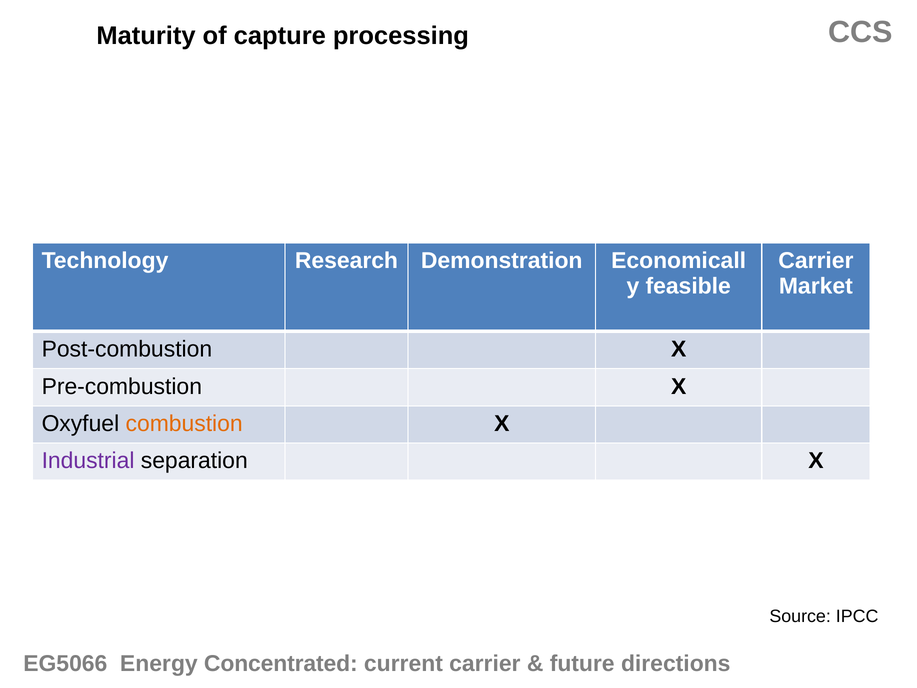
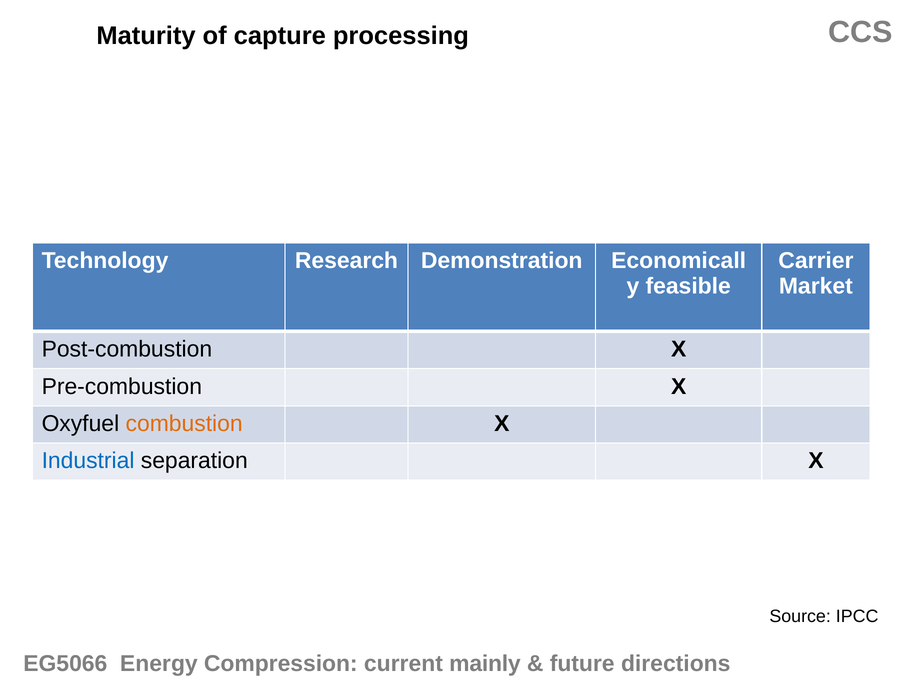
Industrial colour: purple -> blue
Concentrated: Concentrated -> Compression
current carrier: carrier -> mainly
